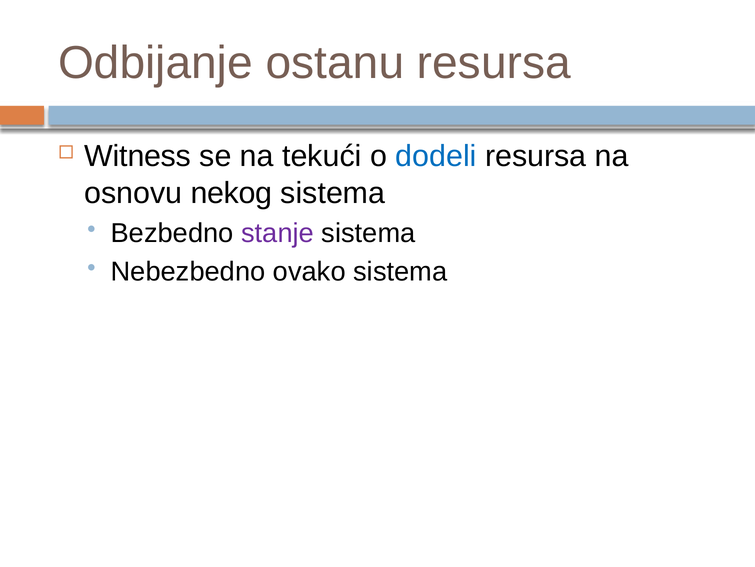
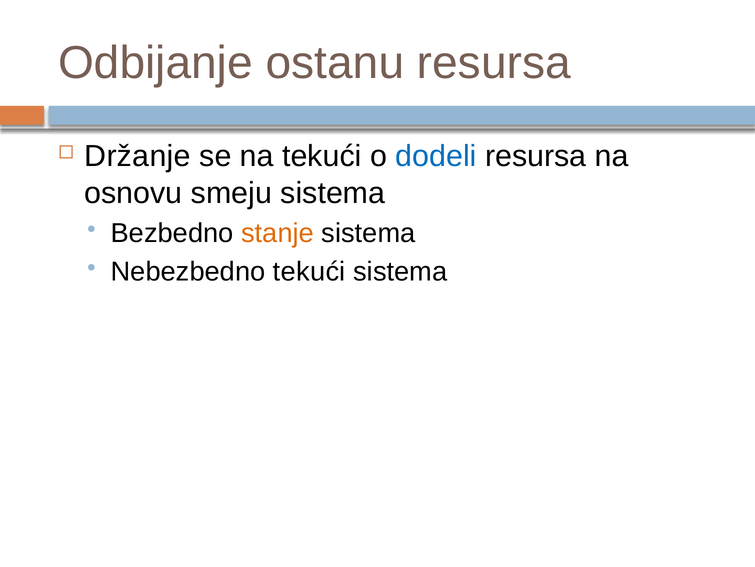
Witness: Witness -> Držanje
nekog: nekog -> smeju
stanje colour: purple -> orange
Nebezbedno ovako: ovako -> tekući
